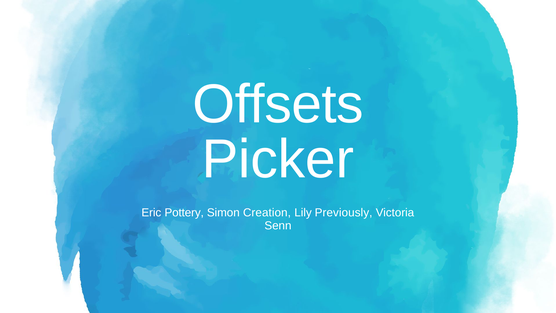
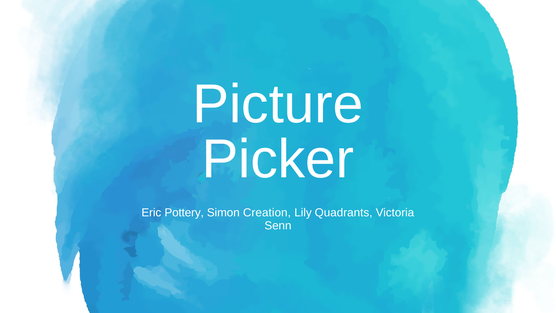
Offsets: Offsets -> Picture
Previously: Previously -> Quadrants
